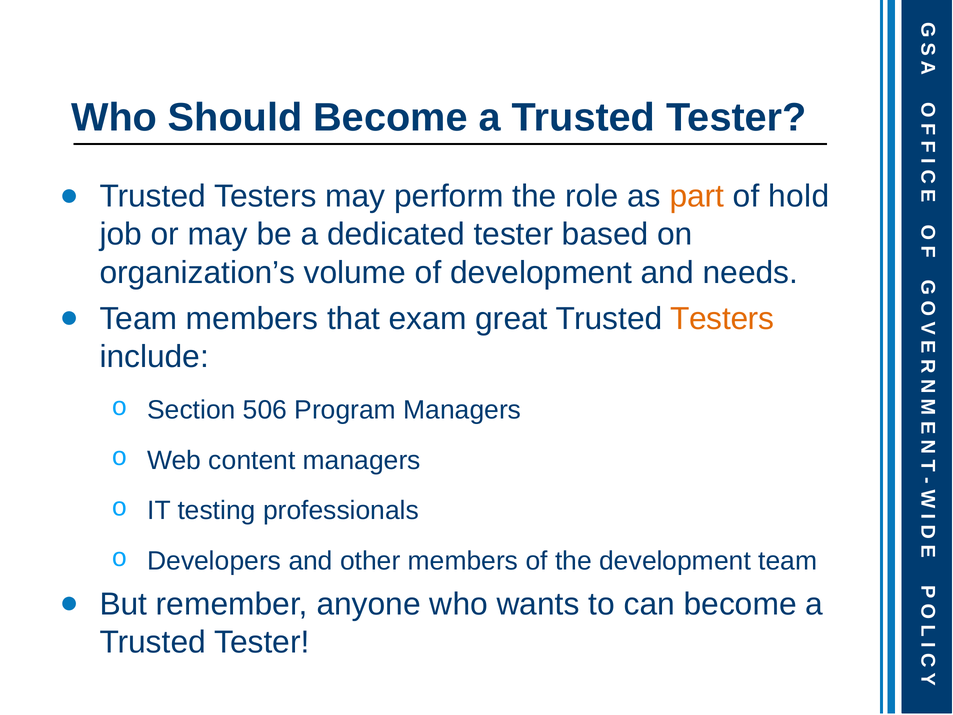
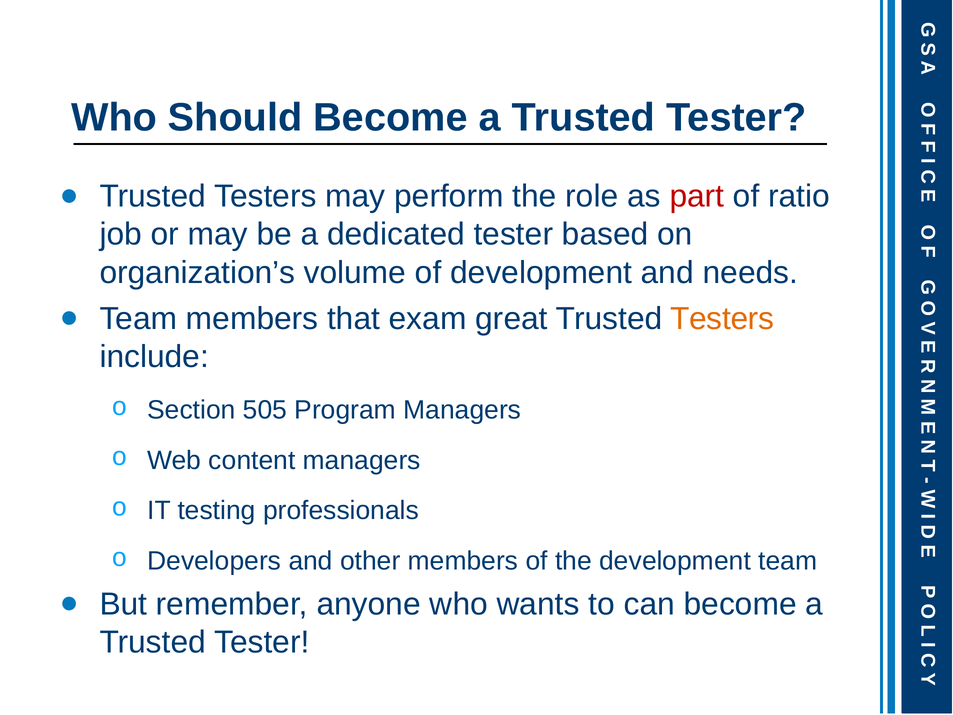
part colour: orange -> red
hold: hold -> ratio
506: 506 -> 505
